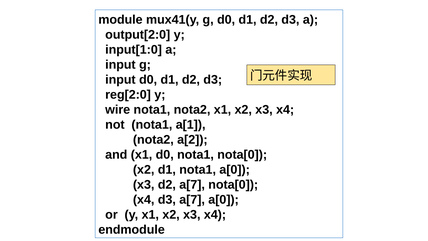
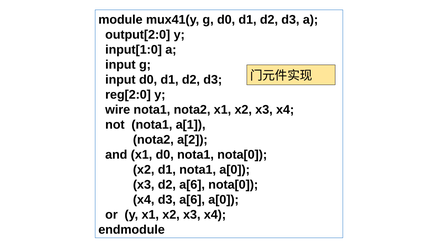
d2 a[7: a[7 -> a[6
d3 a[7: a[7 -> a[6
